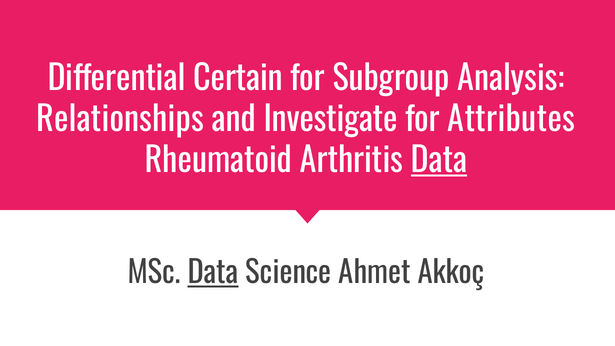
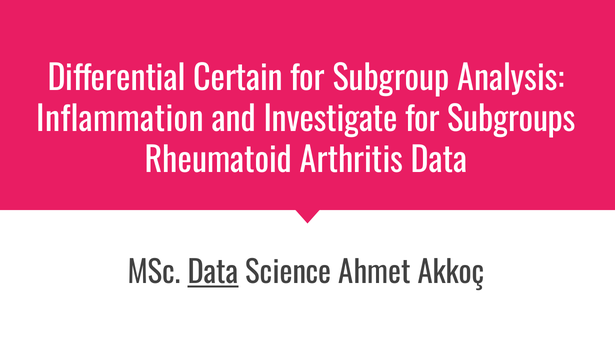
Relationships: Relationships -> Inflammation
Attributes: Attributes -> Subgroups
Data at (439, 161) underline: present -> none
